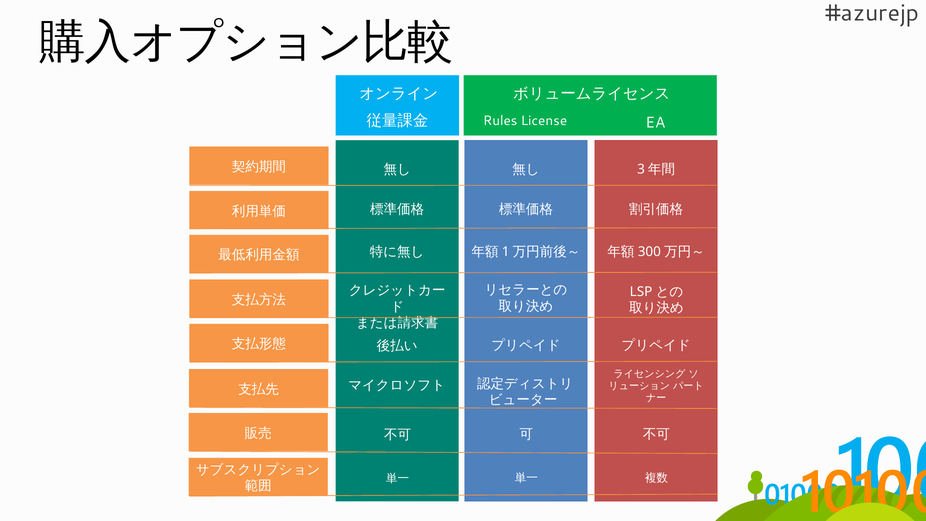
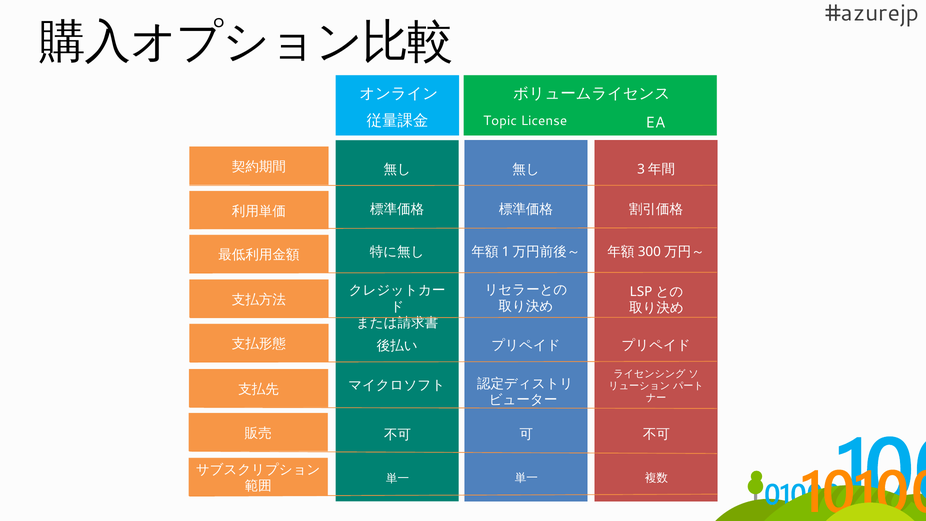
Rules: Rules -> Topic
